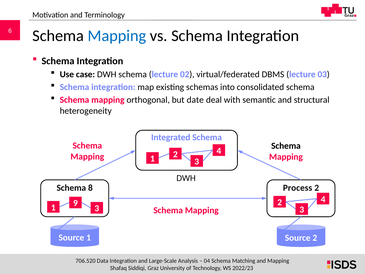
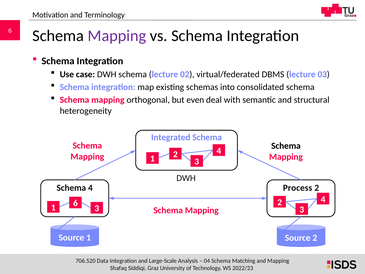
Mapping at (117, 36) colour: blue -> purple
date: date -> even
Schema 8: 8 -> 4
1 9: 9 -> 6
